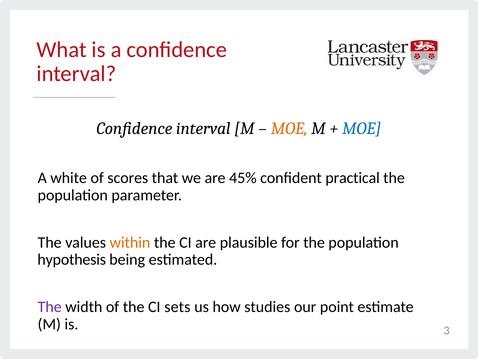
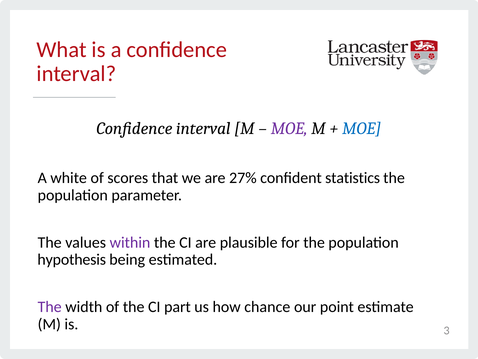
MOE at (289, 128) colour: orange -> purple
45%: 45% -> 27%
practical: practical -> statistics
within colour: orange -> purple
sets: sets -> part
studies: studies -> chance
